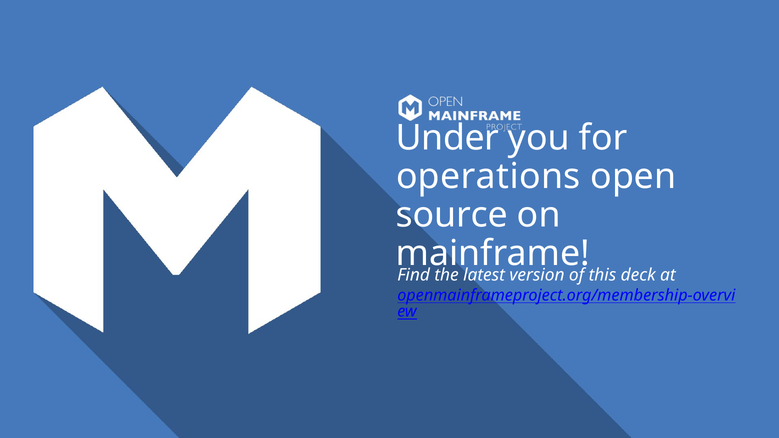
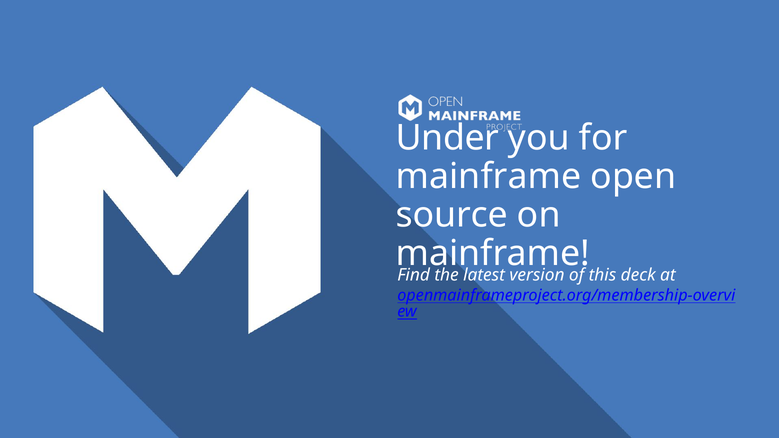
operations at (488, 177): operations -> mainframe
